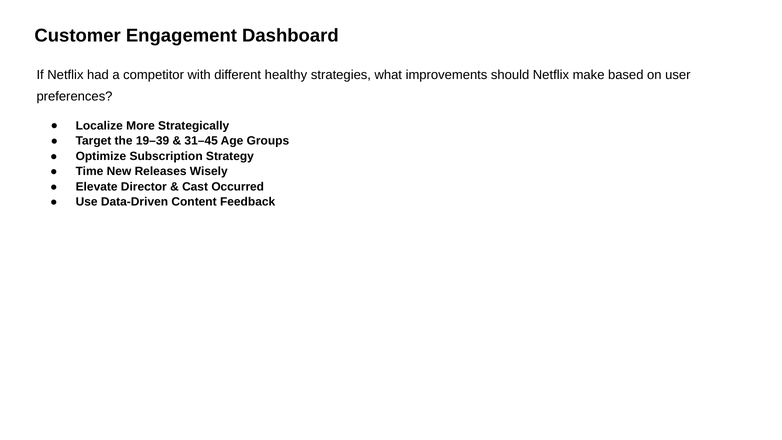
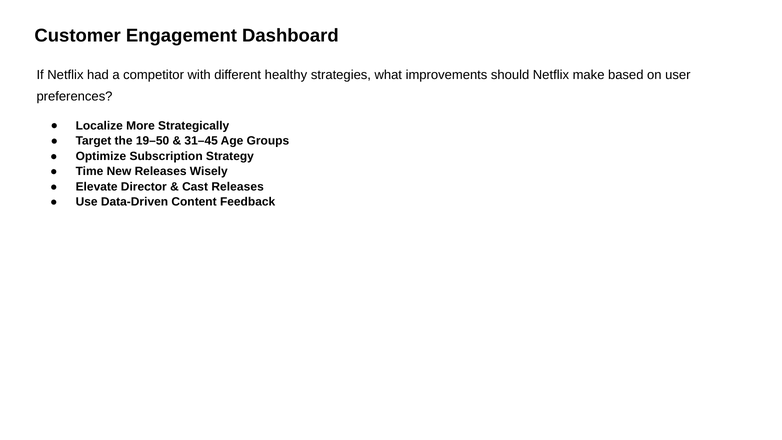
19–39: 19–39 -> 19–50
Cast Occurred: Occurred -> Releases
